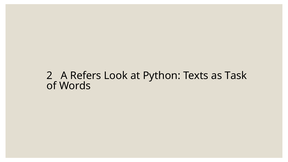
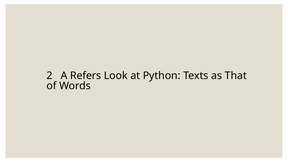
Task: Task -> That
